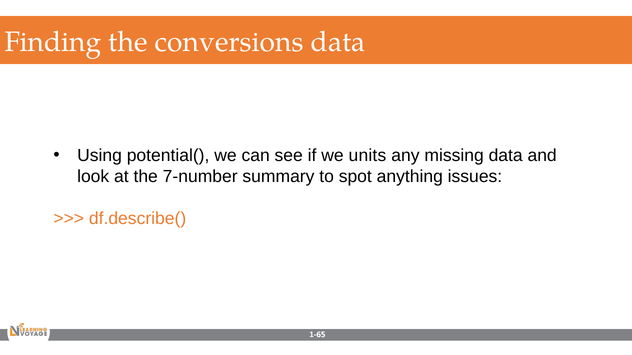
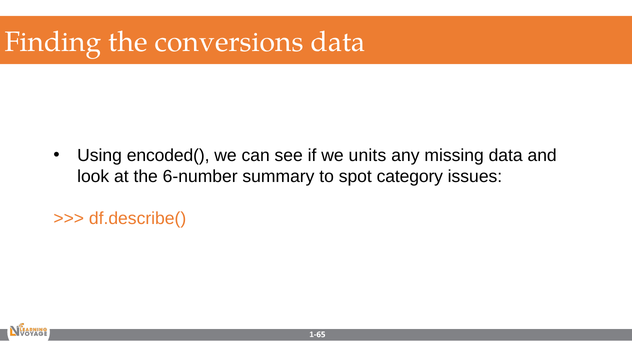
potential(: potential( -> encoded(
7-number: 7-number -> 6-number
anything: anything -> category
